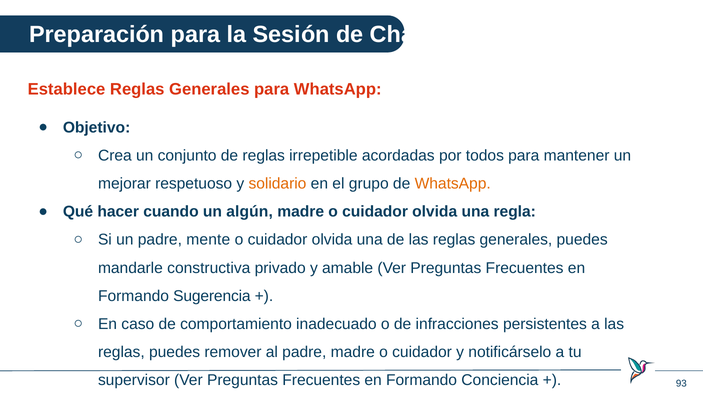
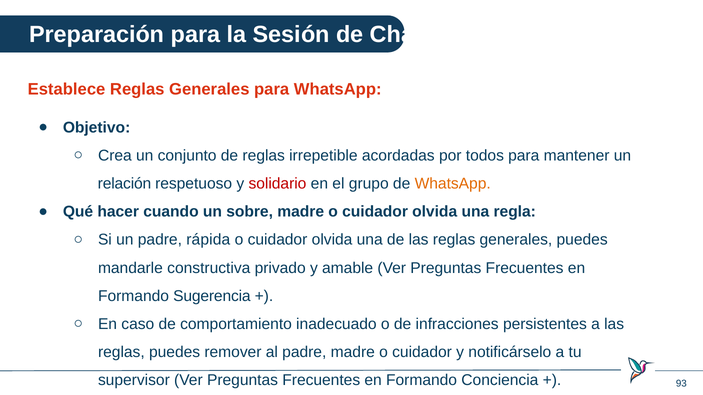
mejorar: mejorar -> relación
solidario colour: orange -> red
algún: algún -> sobre
mente: mente -> rápida
